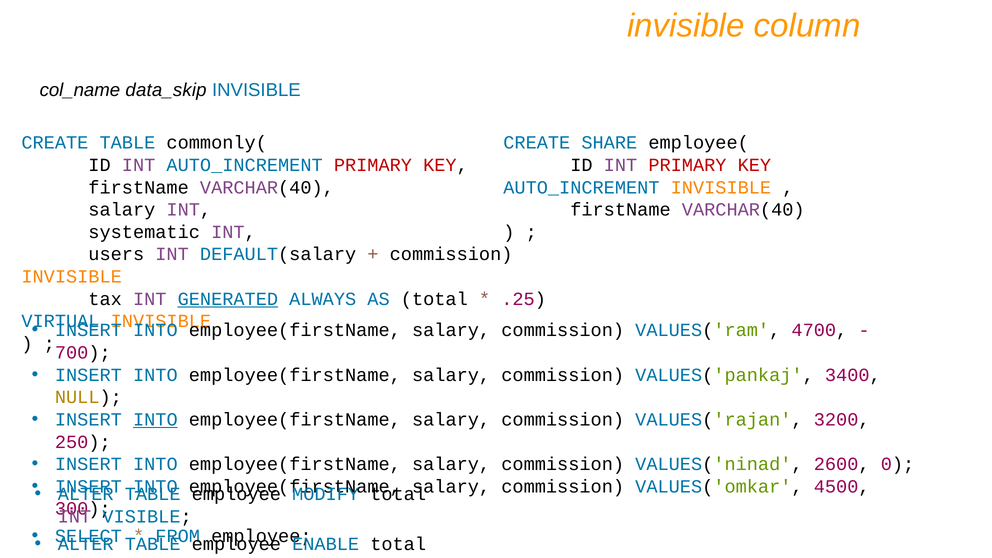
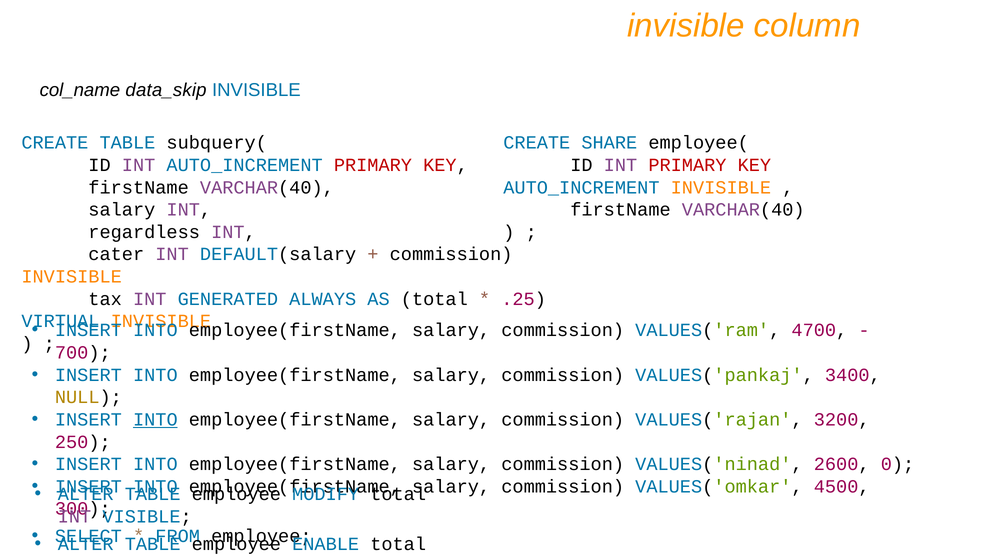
commonly(: commonly( -> subquery(
systematic: systematic -> regardless
users: users -> cater
GENERATED underline: present -> none
